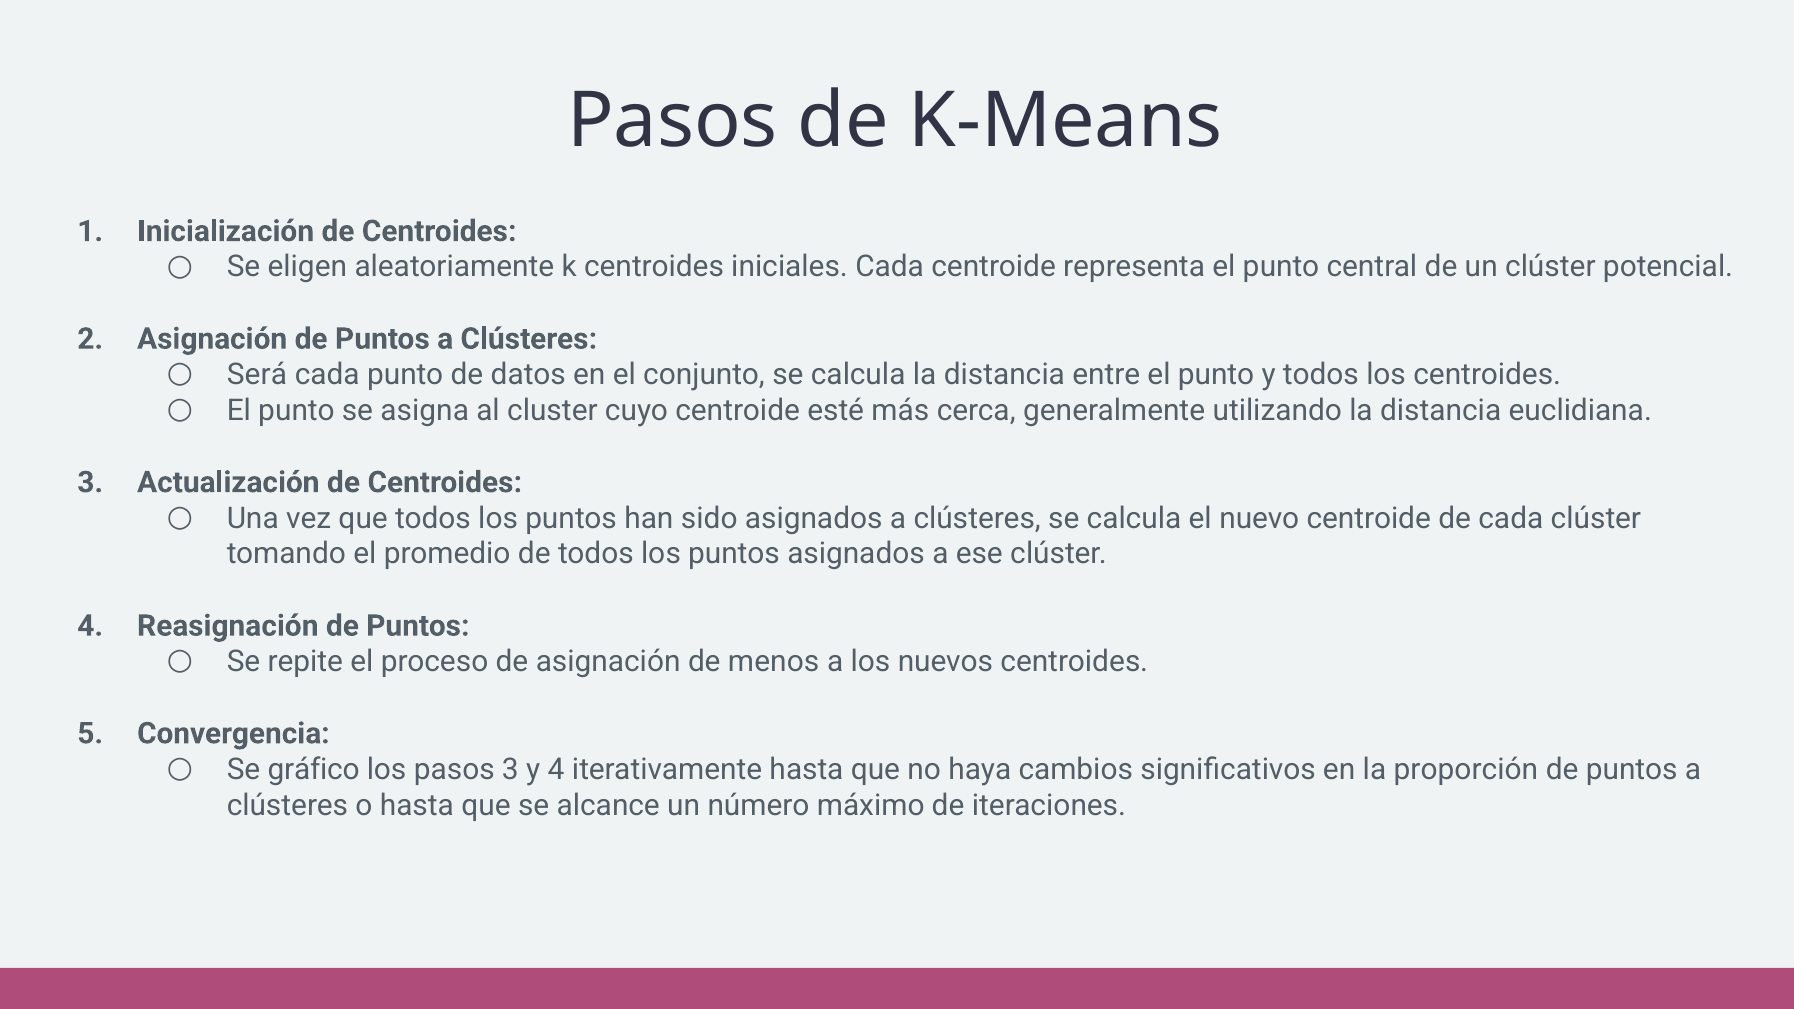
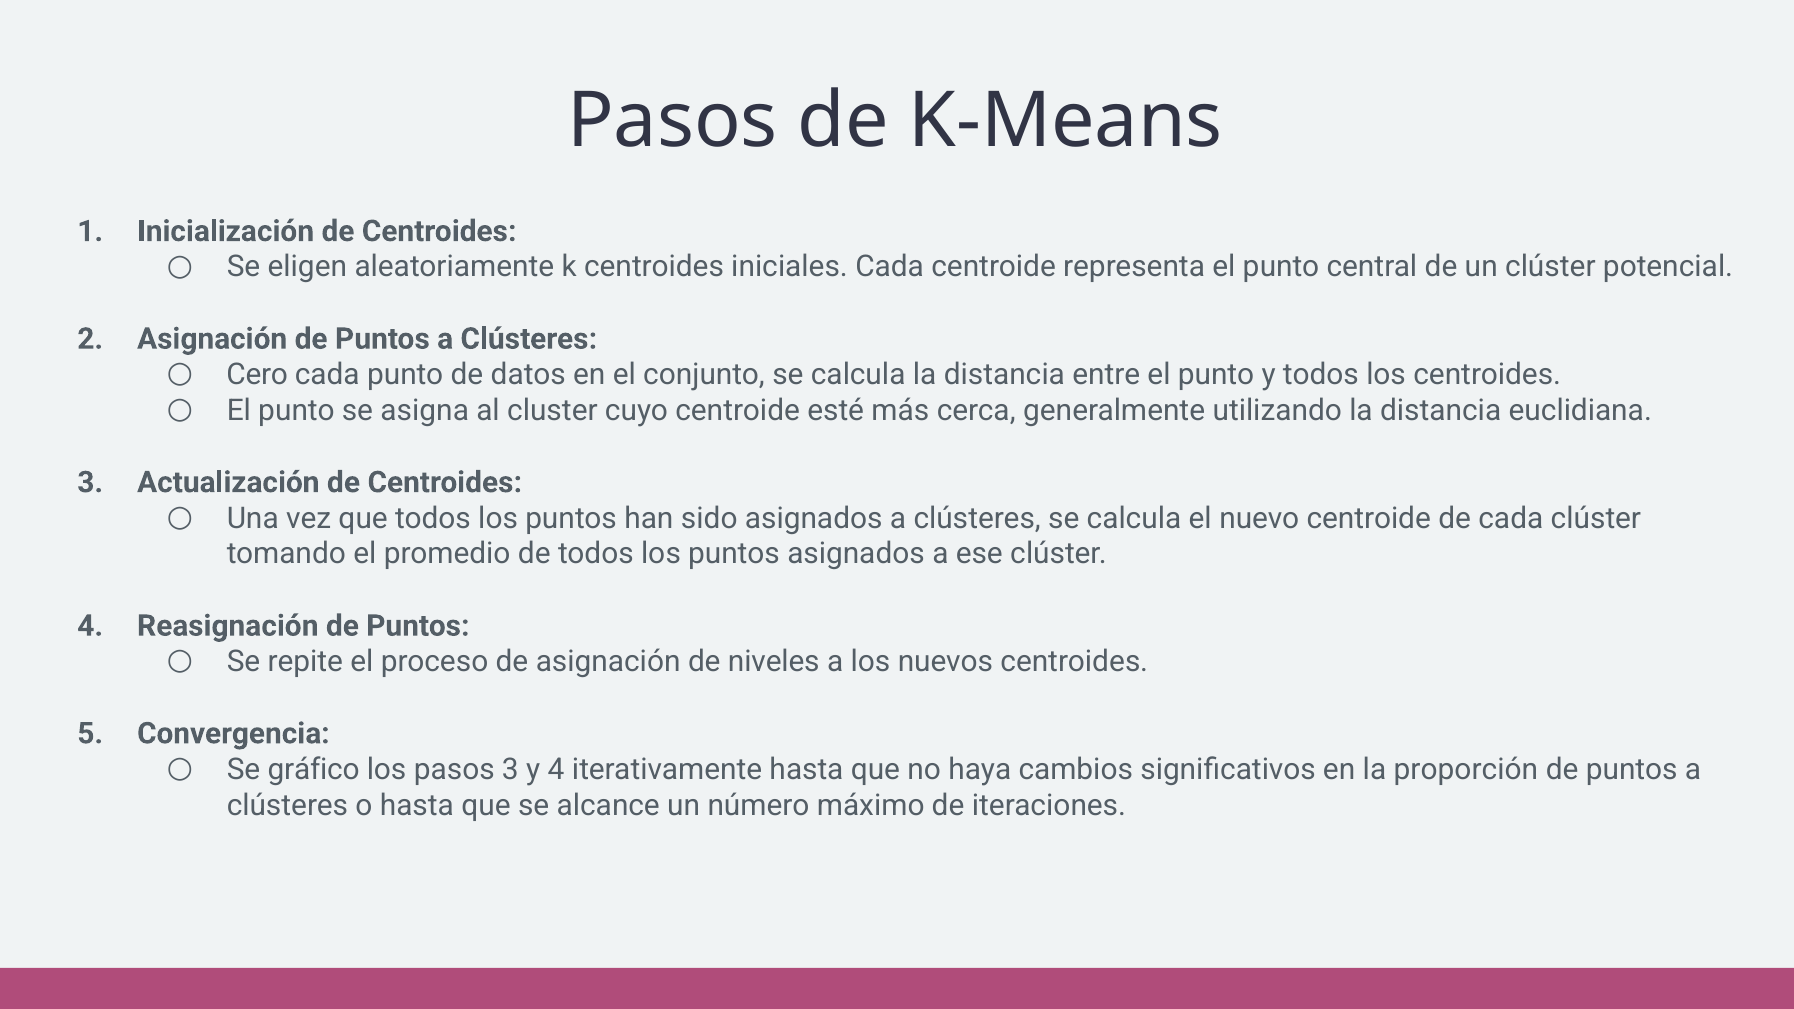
Será: Será -> Cero
menos: menos -> niveles
